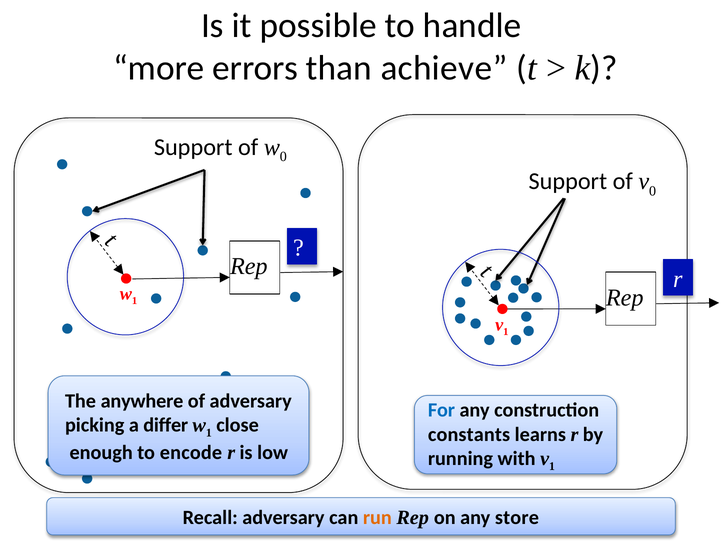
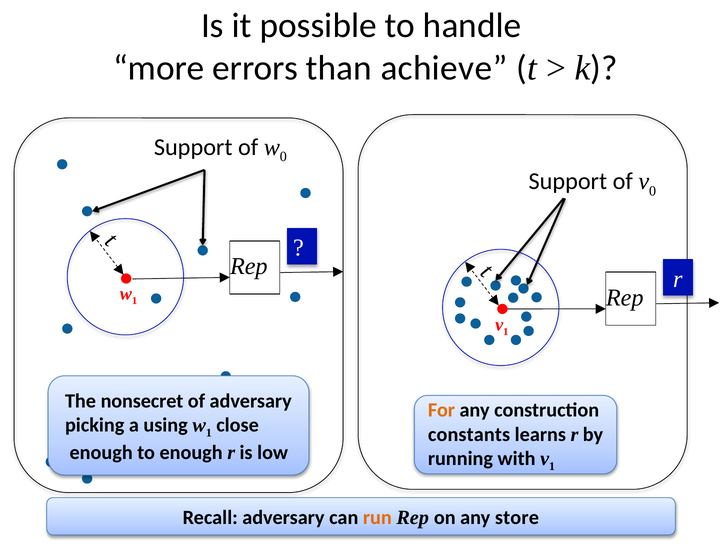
anywhere: anywhere -> nonsecret
For colour: blue -> orange
differ: differ -> using
to encode: encode -> enough
